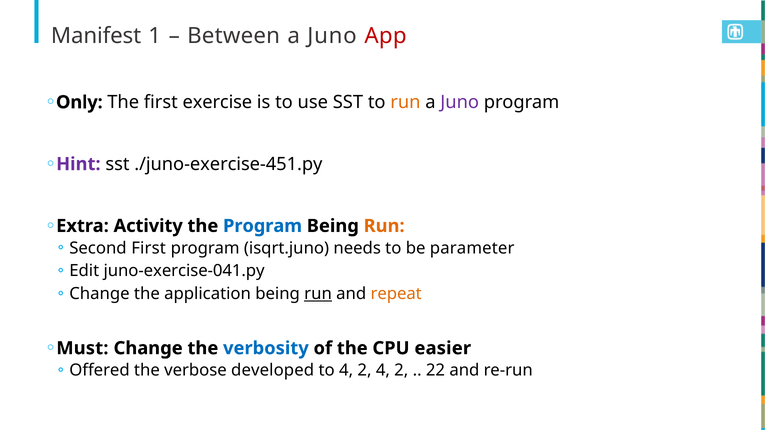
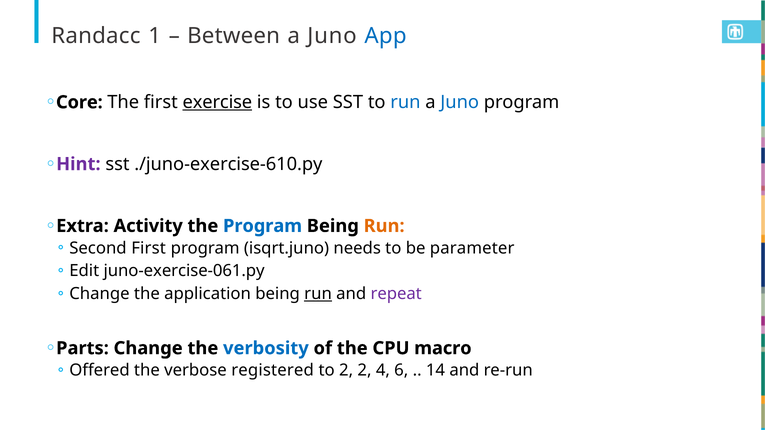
Manifest: Manifest -> Randacc
App colour: red -> blue
Only: Only -> Core
exercise underline: none -> present
run at (405, 102) colour: orange -> blue
Juno at (460, 102) colour: purple -> blue
./juno-exercise-451.py: ./juno-exercise-451.py -> ./juno-exercise-610.py
juno-exercise-041.py: juno-exercise-041.py -> juno-exercise-061.py
repeat colour: orange -> purple
Must: Must -> Parts
easier: easier -> macro
developed: developed -> registered
to 4: 4 -> 2
2 4 2: 2 -> 6
22: 22 -> 14
